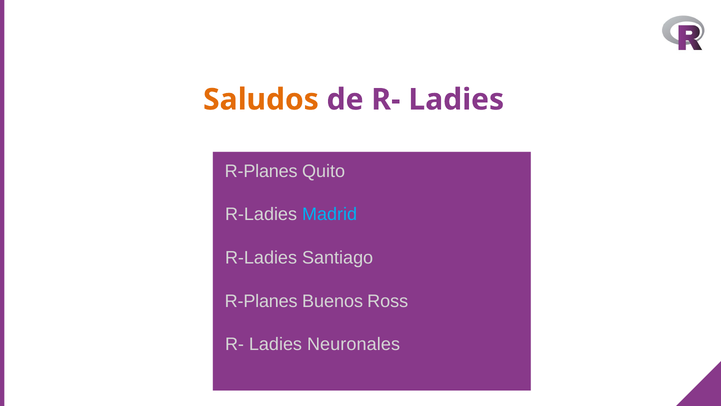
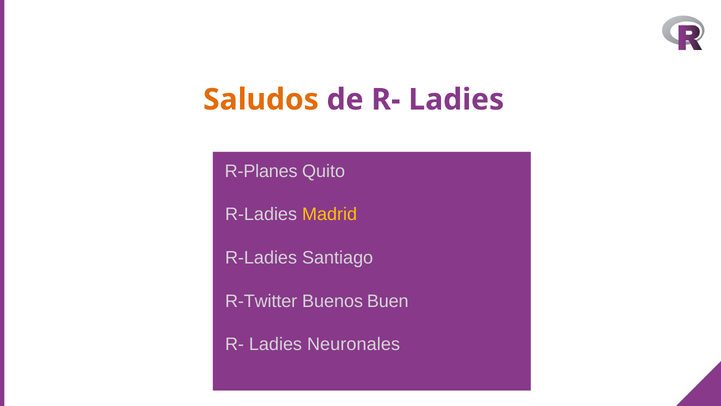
Madrid colour: light blue -> yellow
R-Planes at (261, 301): R-Planes -> R-Twitter
Ross: Ross -> Buen
